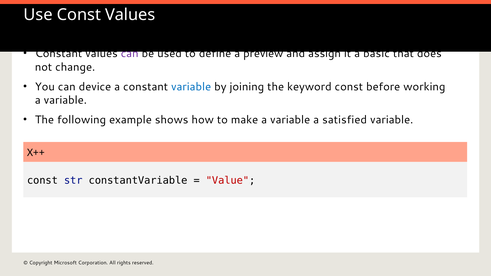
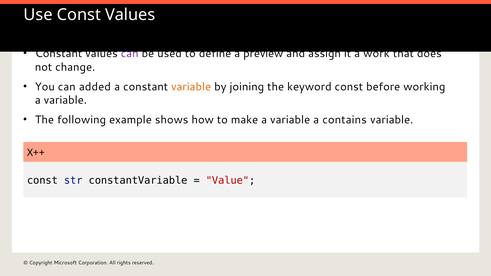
basic: basic -> work
device: device -> added
variable at (191, 87) colour: blue -> orange
satisfied: satisfied -> contains
